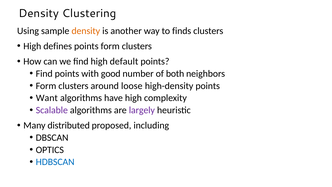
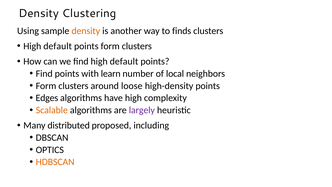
defines at (58, 46): defines -> default
good: good -> learn
both: both -> local
Want: Want -> Edges
Scalable colour: purple -> orange
HDBSCAN colour: blue -> orange
